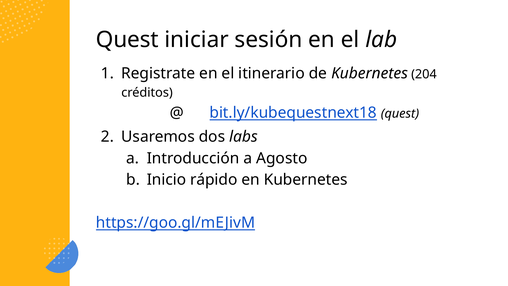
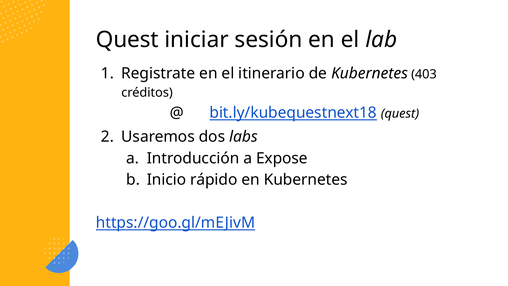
204: 204 -> 403
Agosto: Agosto -> Expose
